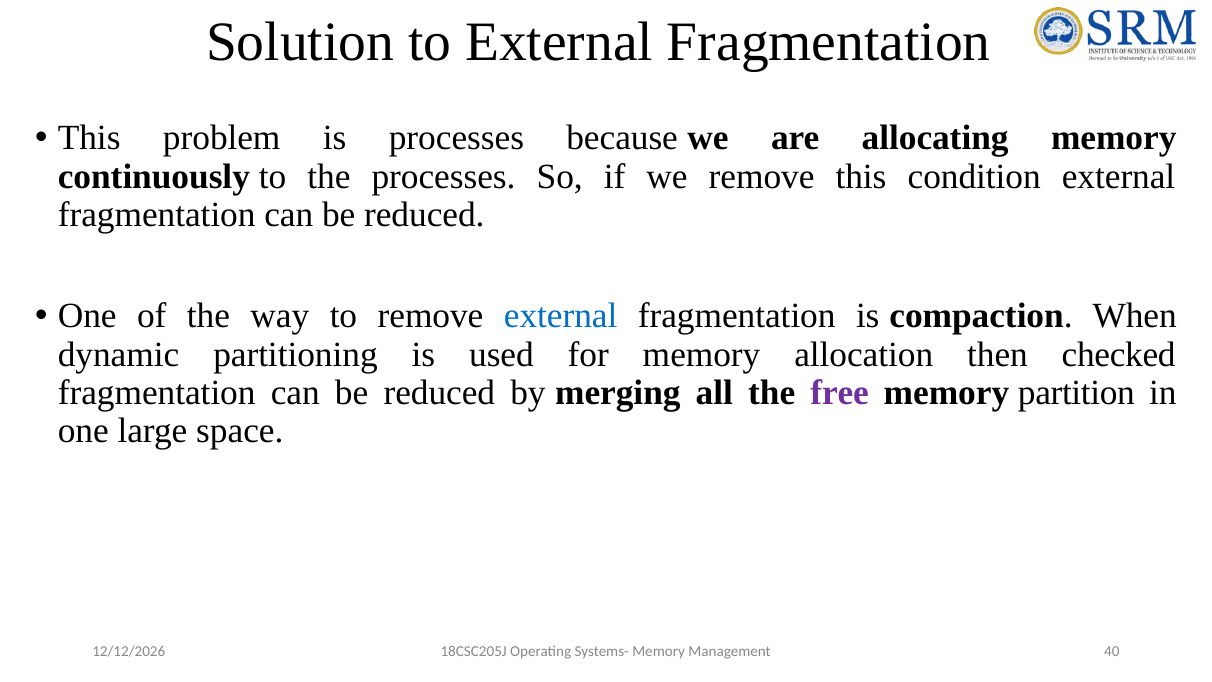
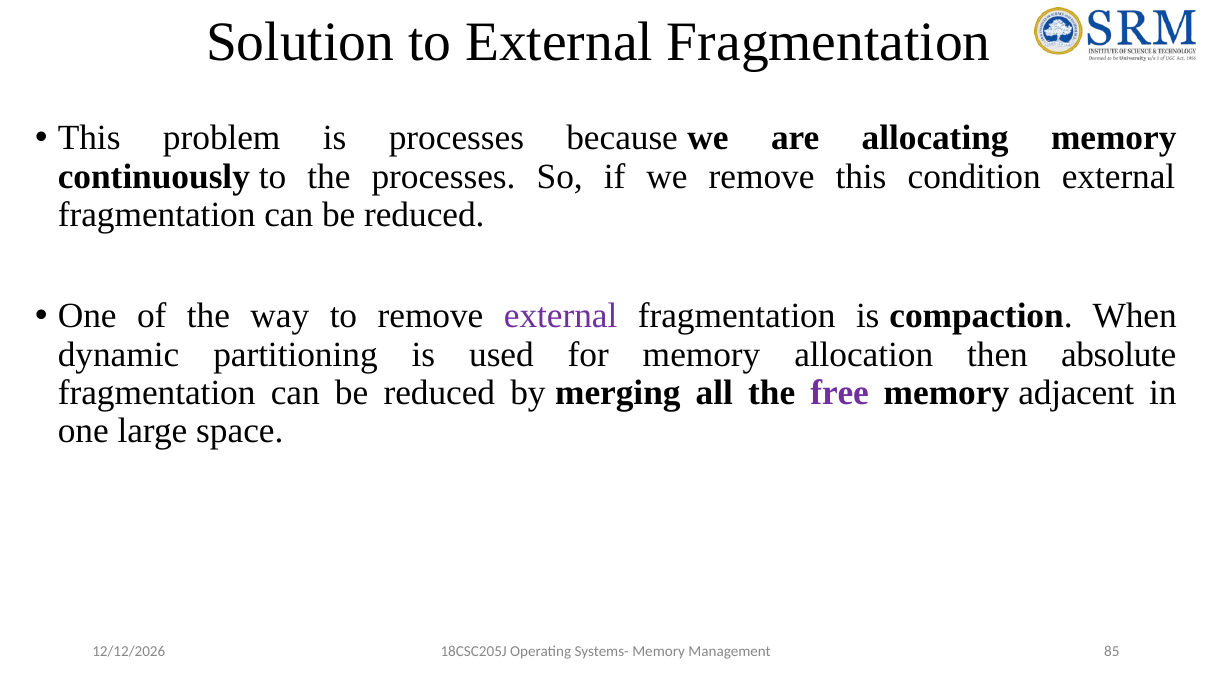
external at (561, 316) colour: blue -> purple
checked: checked -> absolute
partition: partition -> adjacent
40: 40 -> 85
